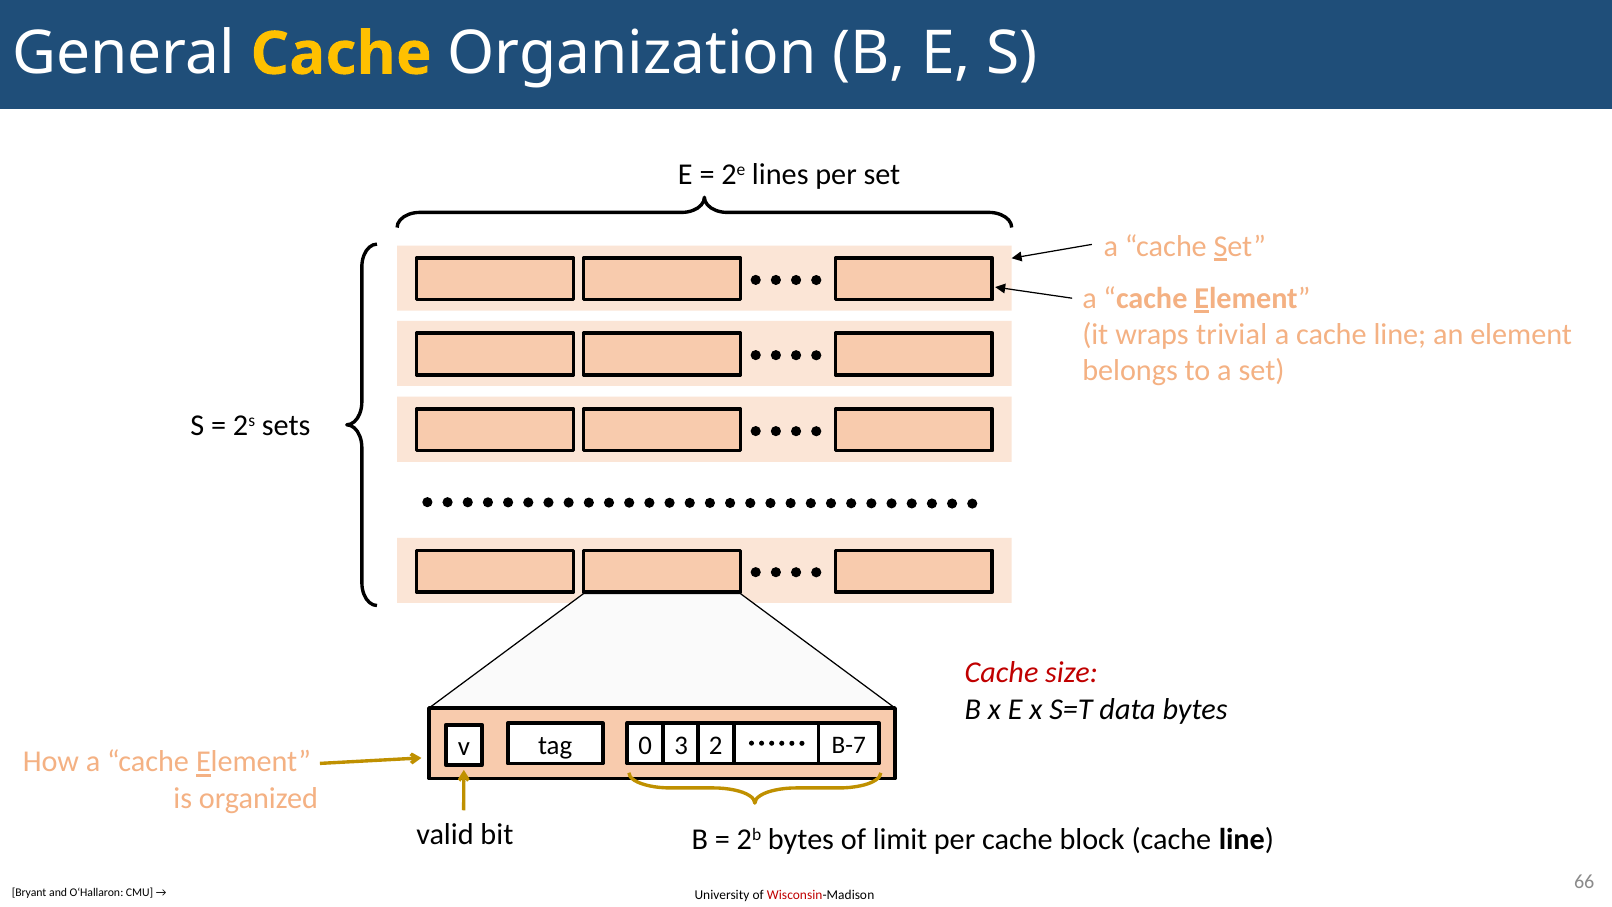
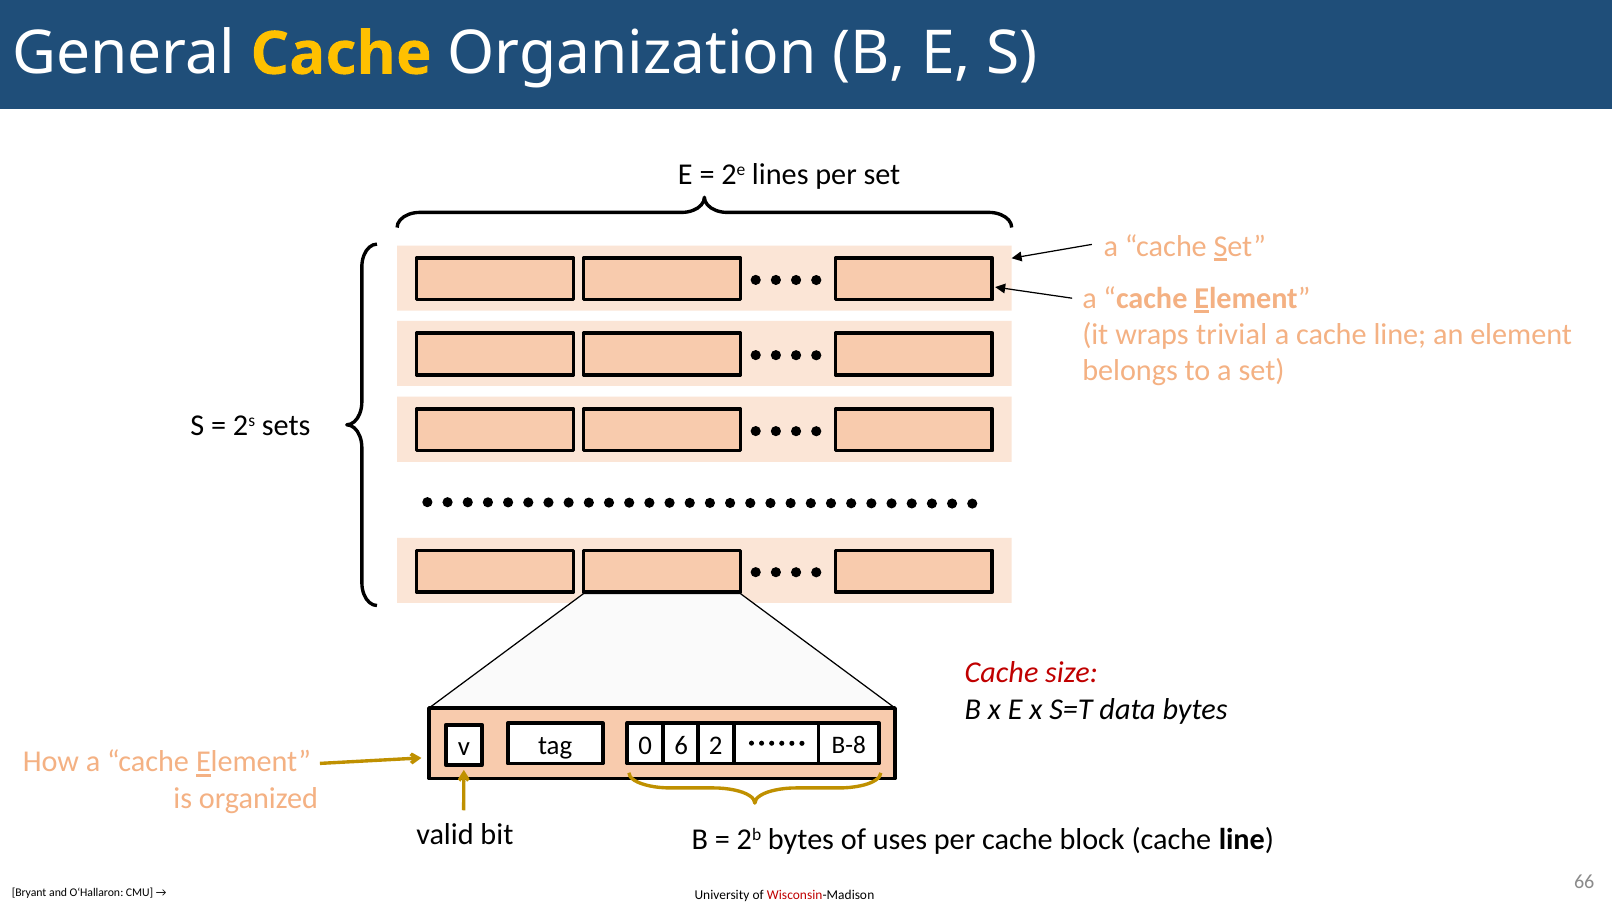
3: 3 -> 6
B-7: B-7 -> B-8
limit: limit -> uses
